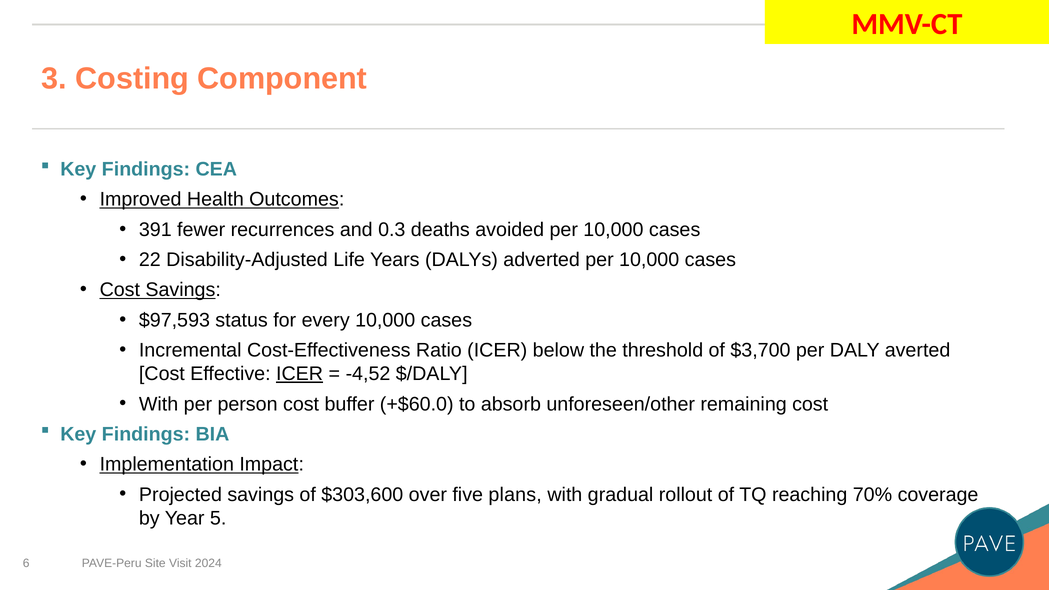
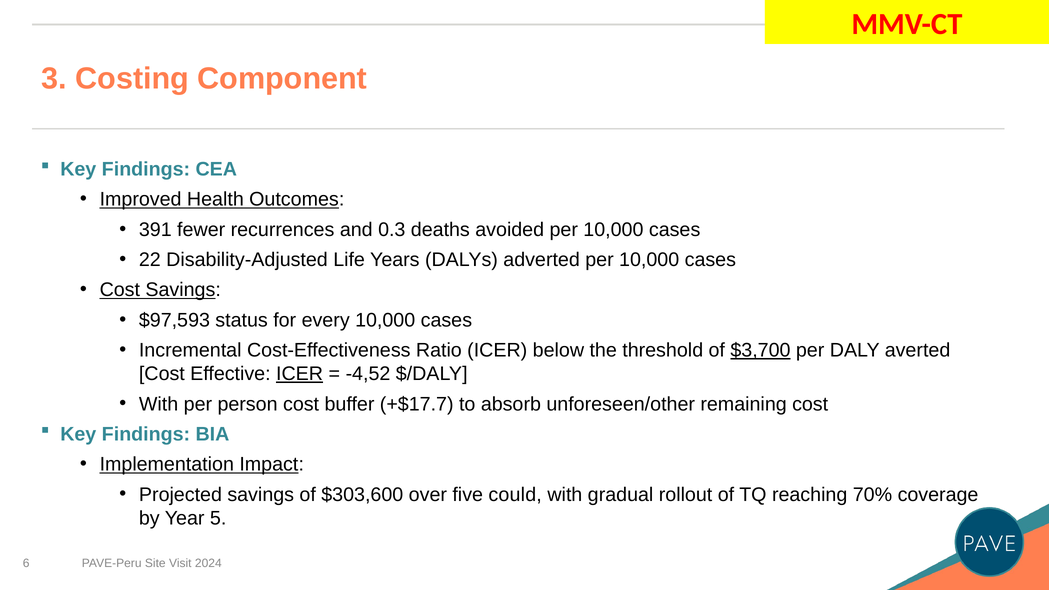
$3,700 underline: none -> present
+$60.0: +$60.0 -> +$17.7
plans: plans -> could
